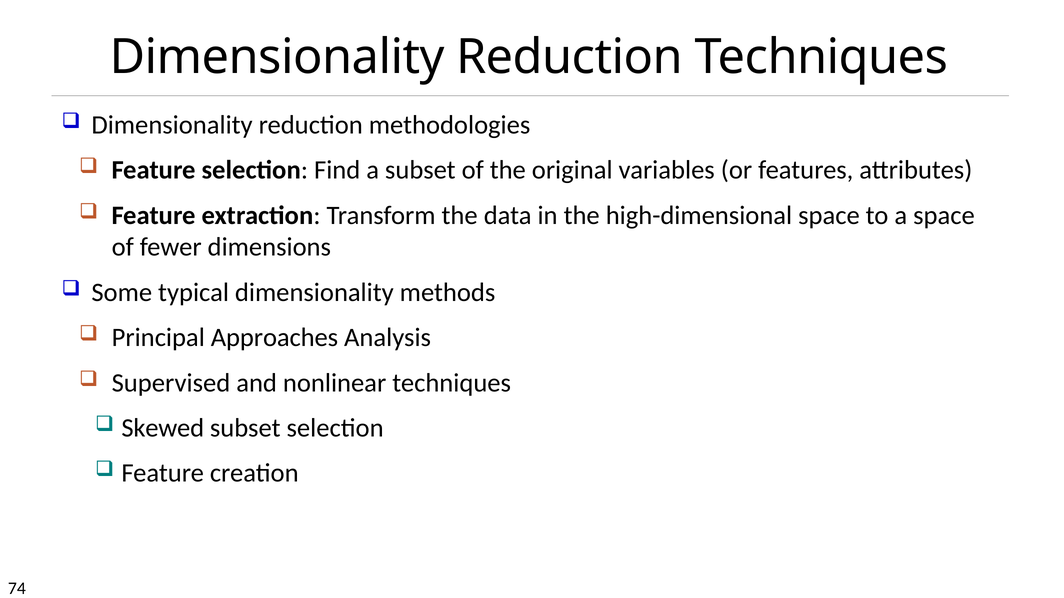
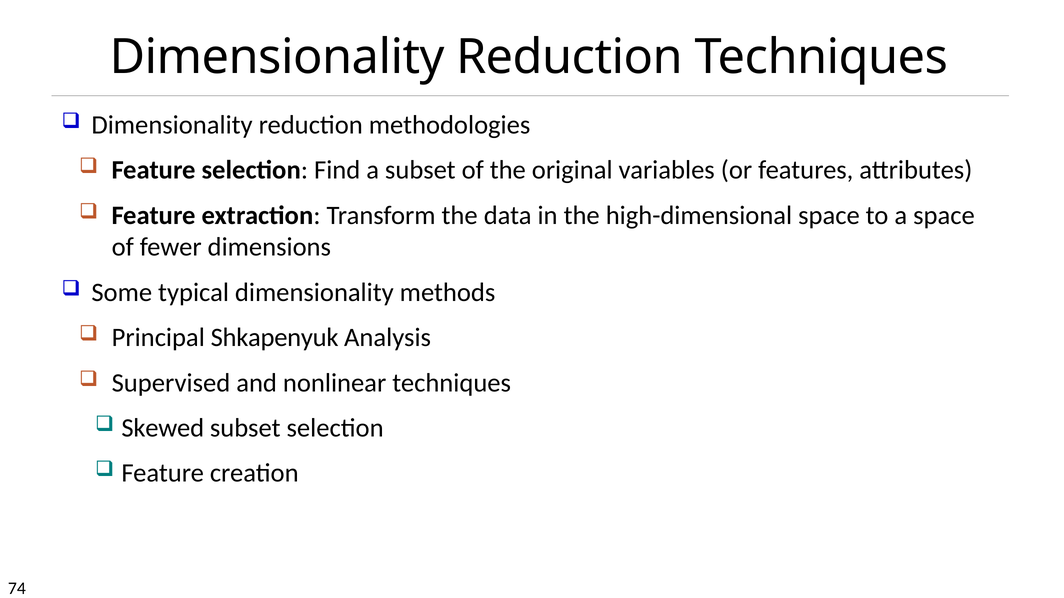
Approaches: Approaches -> Shkapenyuk
